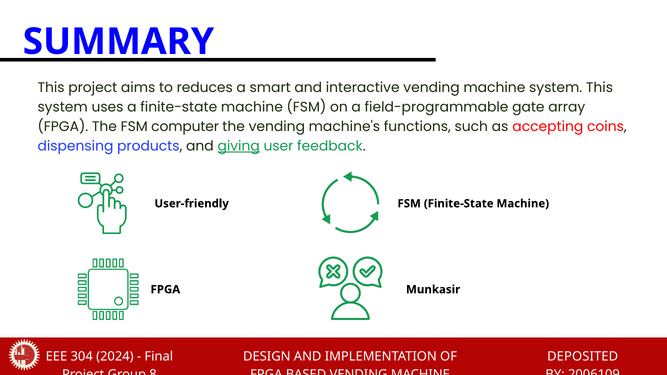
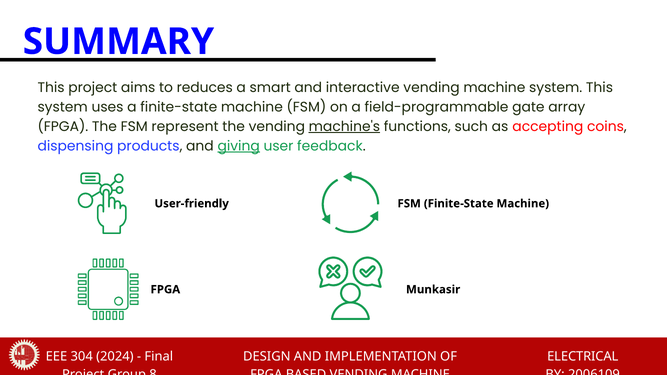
computer: computer -> represent
machine's underline: none -> present
DEPOSITED: DEPOSITED -> ELECTRICAL
